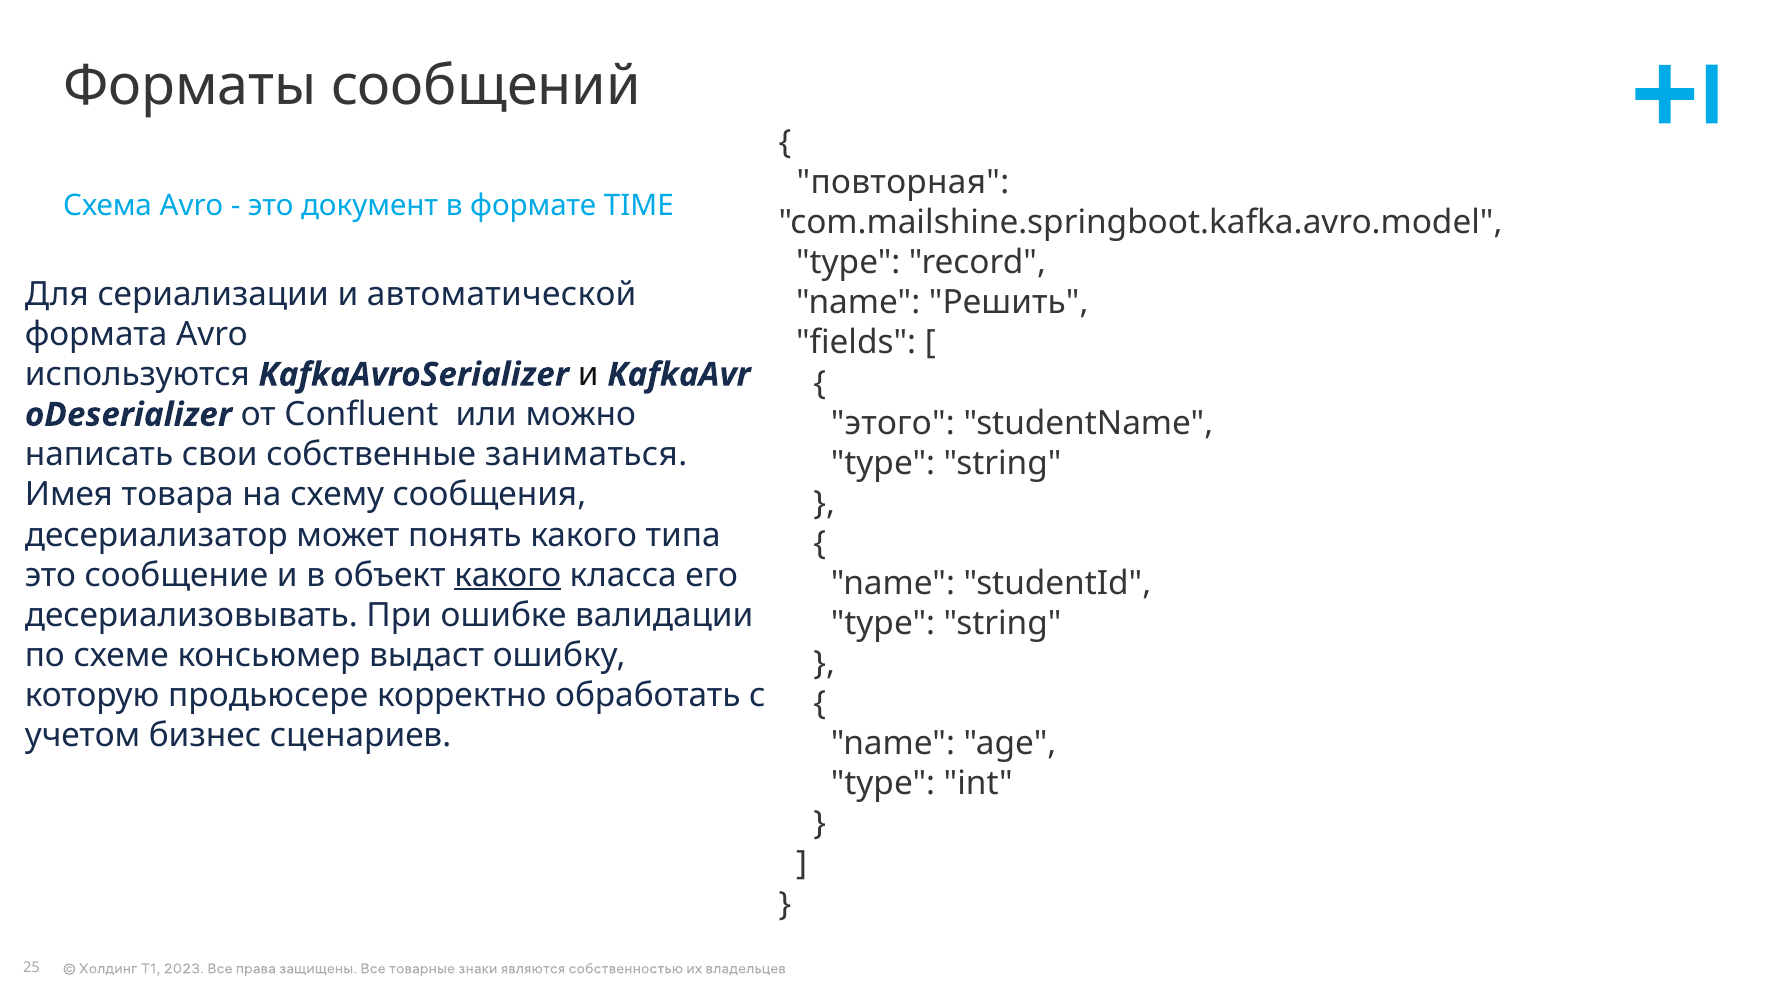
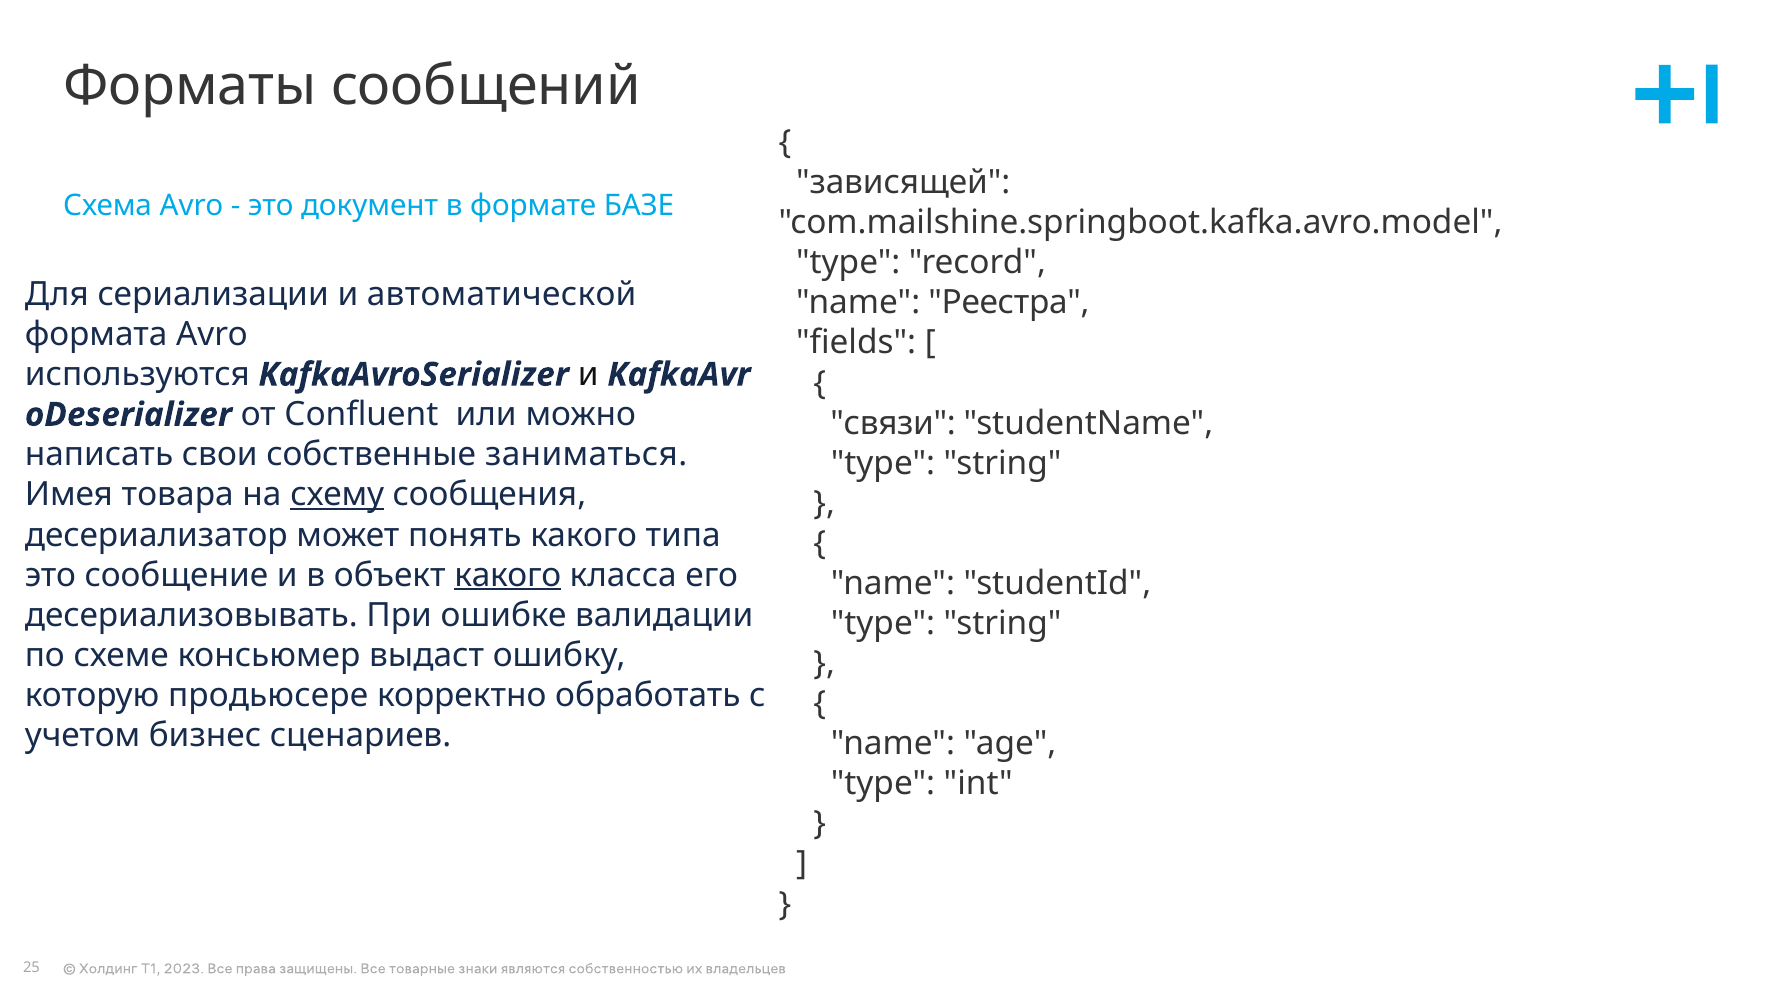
повторная: повторная -> зависящей
TIME: TIME -> БАЗЕ
Решить: Решить -> Реестра
этого: этого -> связи
схему underline: none -> present
